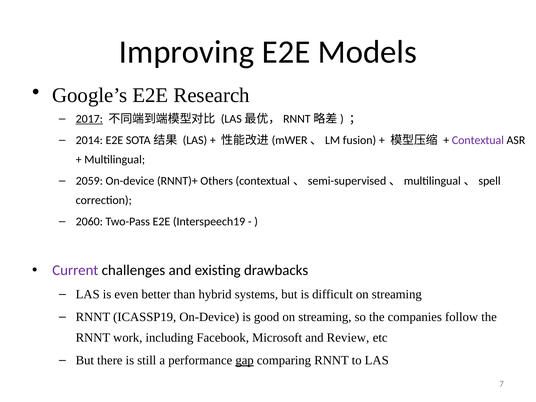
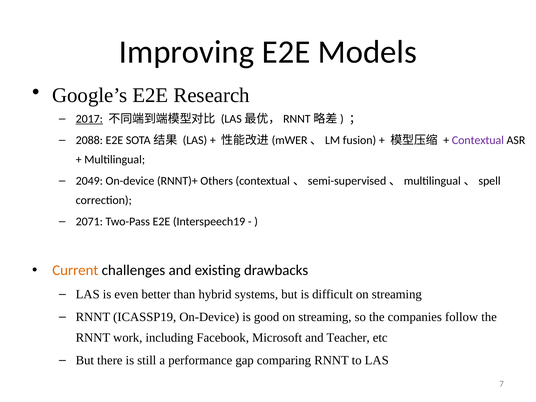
2014: 2014 -> 2088
2059: 2059 -> 2049
2060: 2060 -> 2071
Current colour: purple -> orange
Review: Review -> Teacher
gap underline: present -> none
